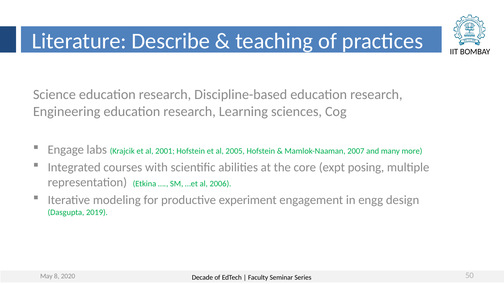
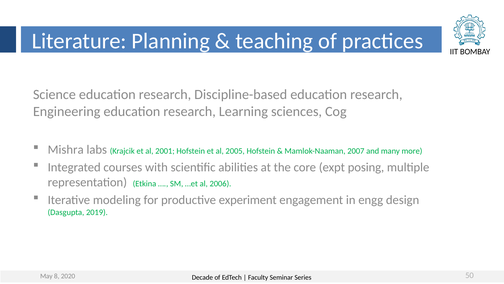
Describe: Describe -> Planning
Engage: Engage -> Mishra
